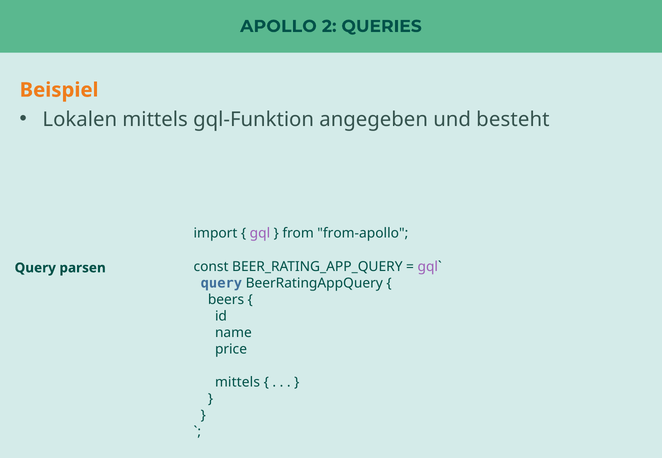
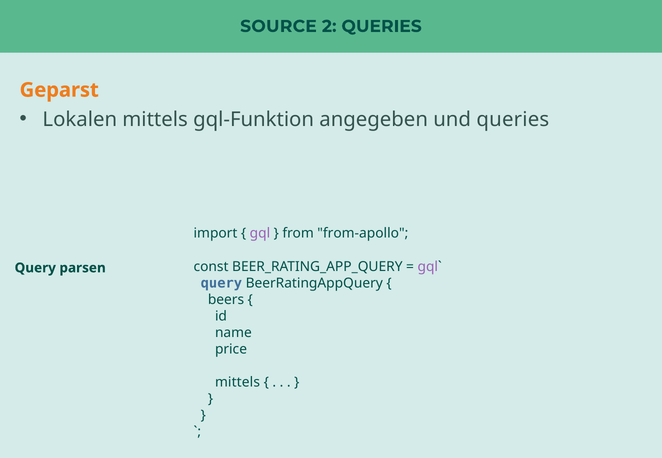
APOLLO: APOLLO -> SOURCE
Beispiel: Beispiel -> Geparst
und besteht: besteht -> queries
